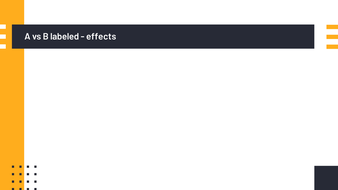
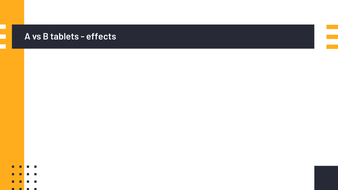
labeled: labeled -> tablets
